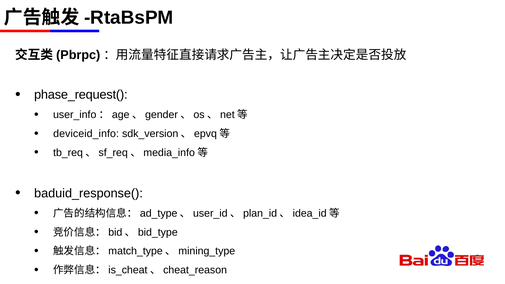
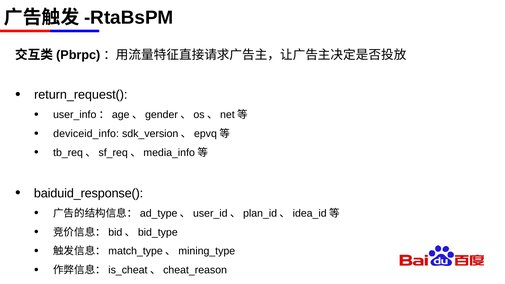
phase_request(: phase_request( -> return_request(
baduid_response(: baduid_response( -> baiduid_response(
